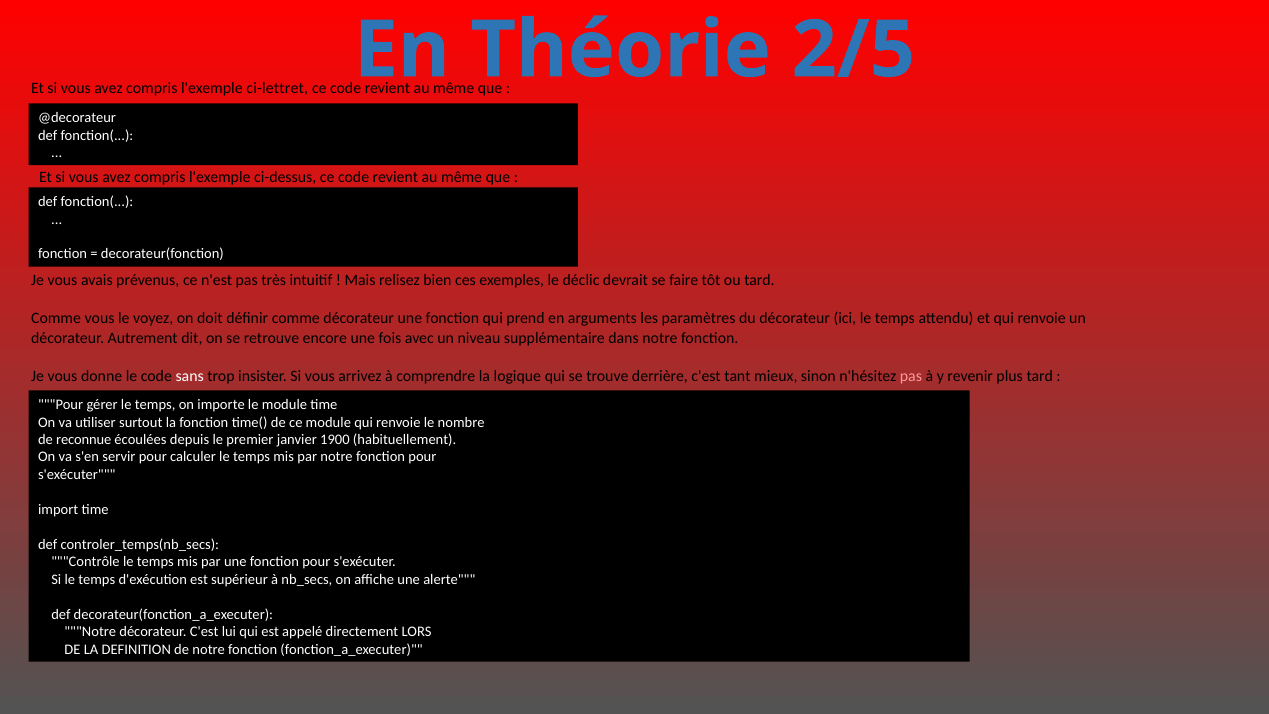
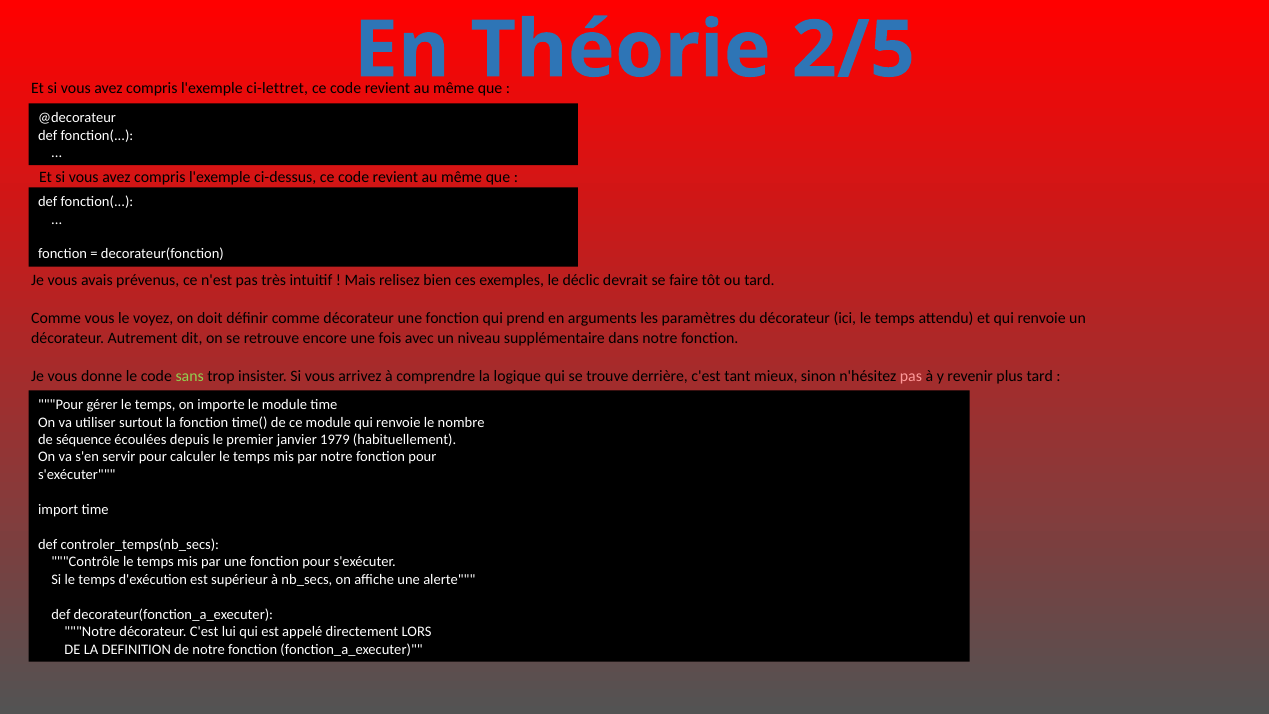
sans colour: white -> light green
reconnue: reconnue -> séquence
1900: 1900 -> 1979
